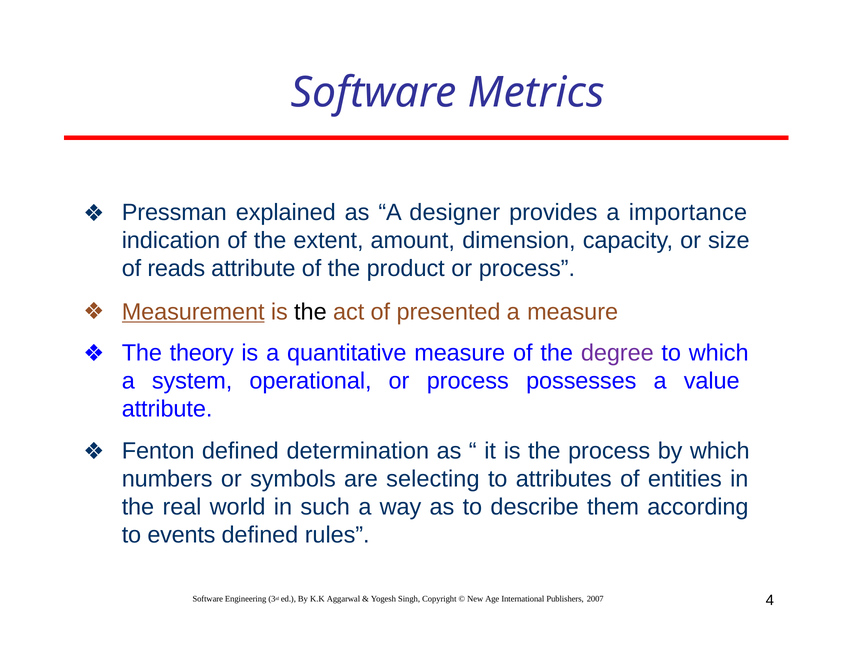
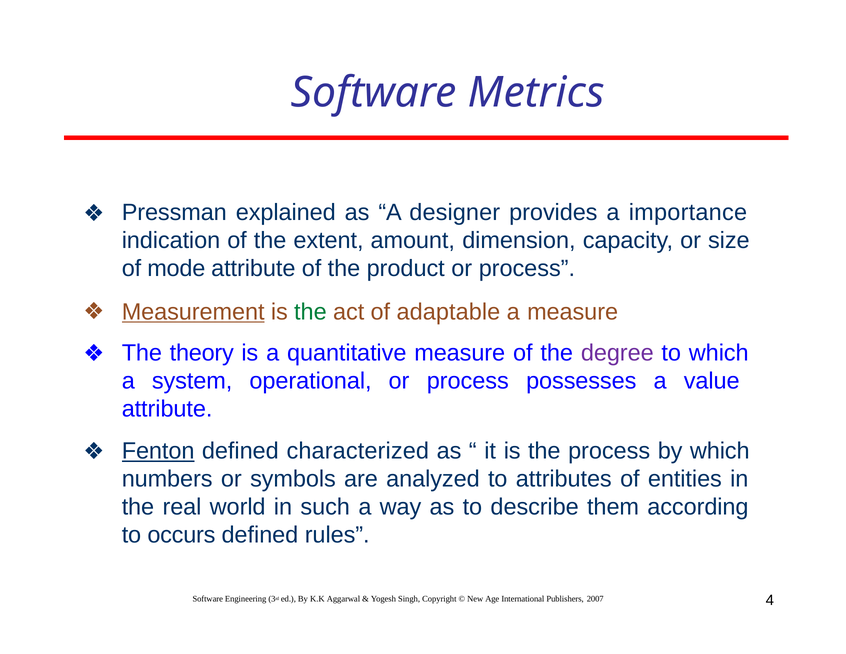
reads: reads -> mode
the at (310, 312) colour: black -> green
presented: presented -> adaptable
Fenton underline: none -> present
determination: determination -> characterized
selecting: selecting -> analyzed
events: events -> occurs
